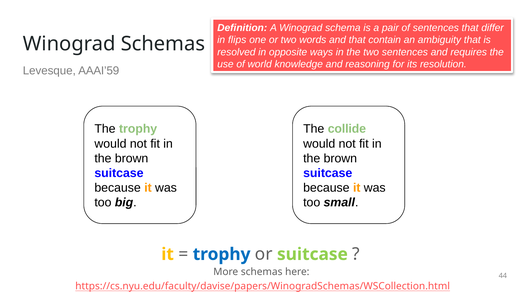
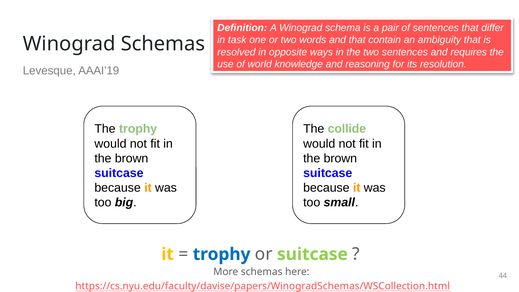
flips: flips -> task
AAAI’59: AAAI’59 -> AAAI’19
